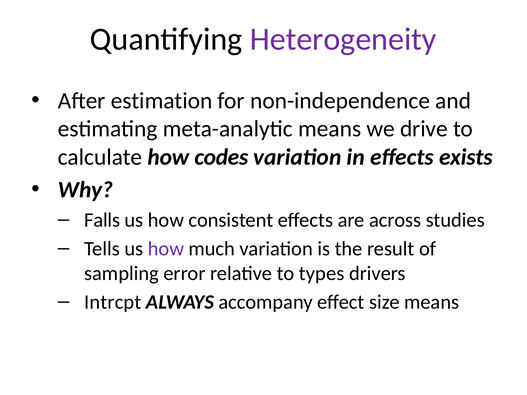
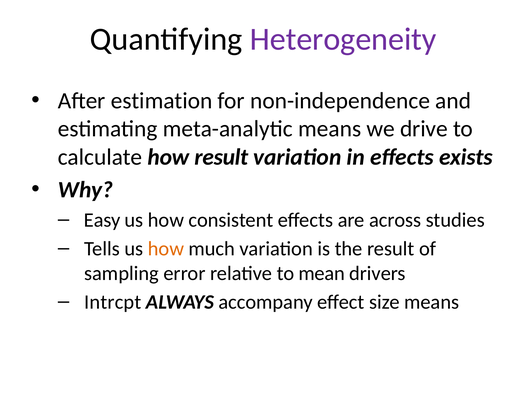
how codes: codes -> result
Falls: Falls -> Easy
how at (166, 249) colour: purple -> orange
types: types -> mean
